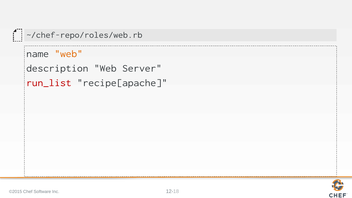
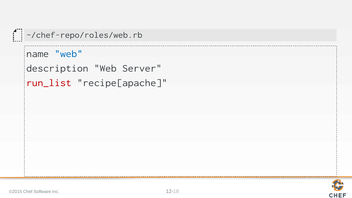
web at (69, 54) colour: orange -> blue
